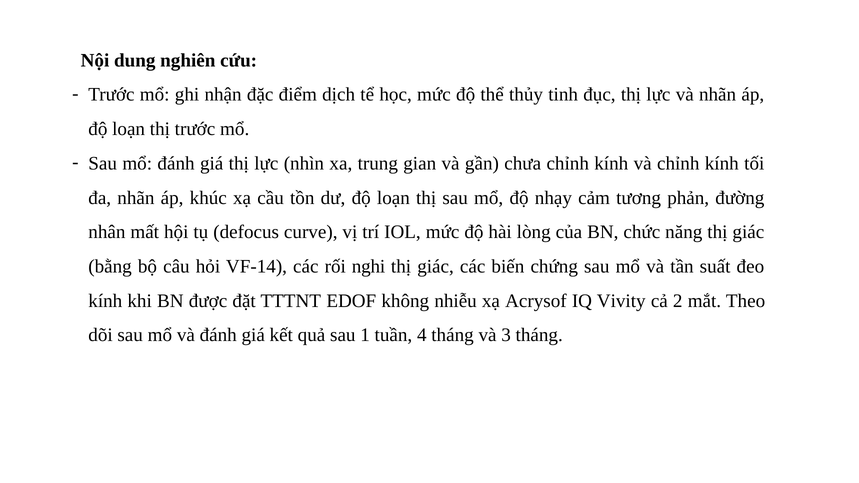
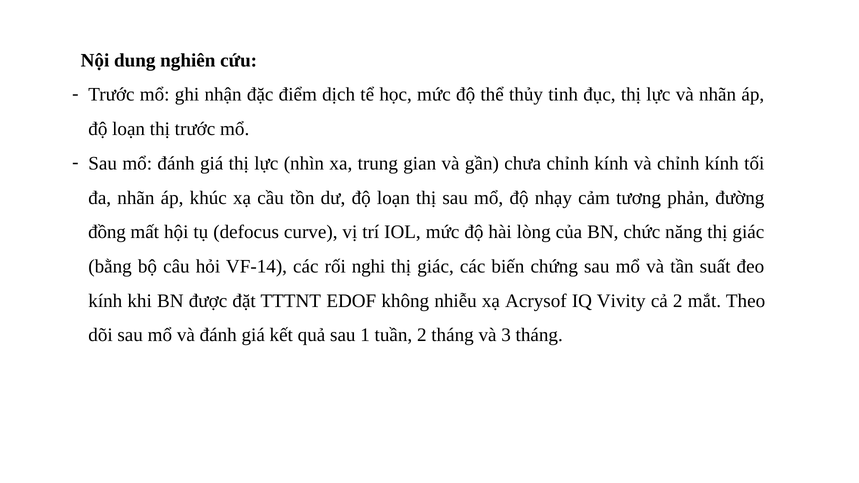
nhân: nhân -> đồng
tuần 4: 4 -> 2
